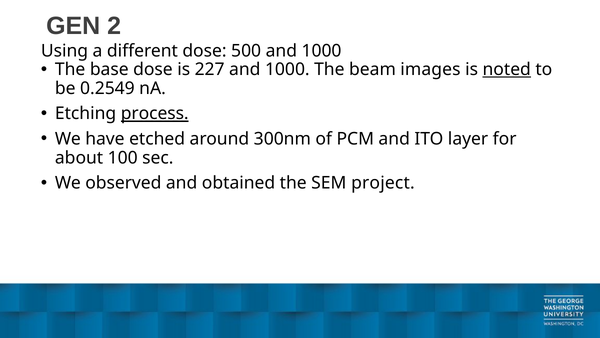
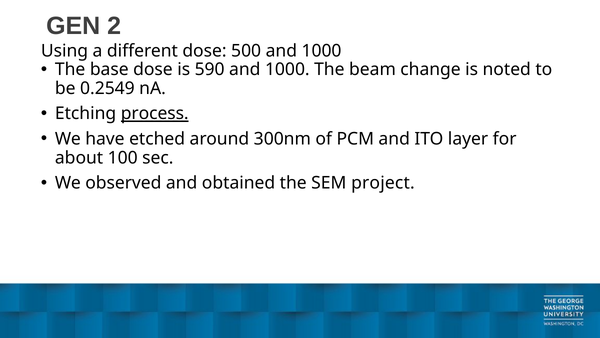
227: 227 -> 590
images: images -> change
noted underline: present -> none
